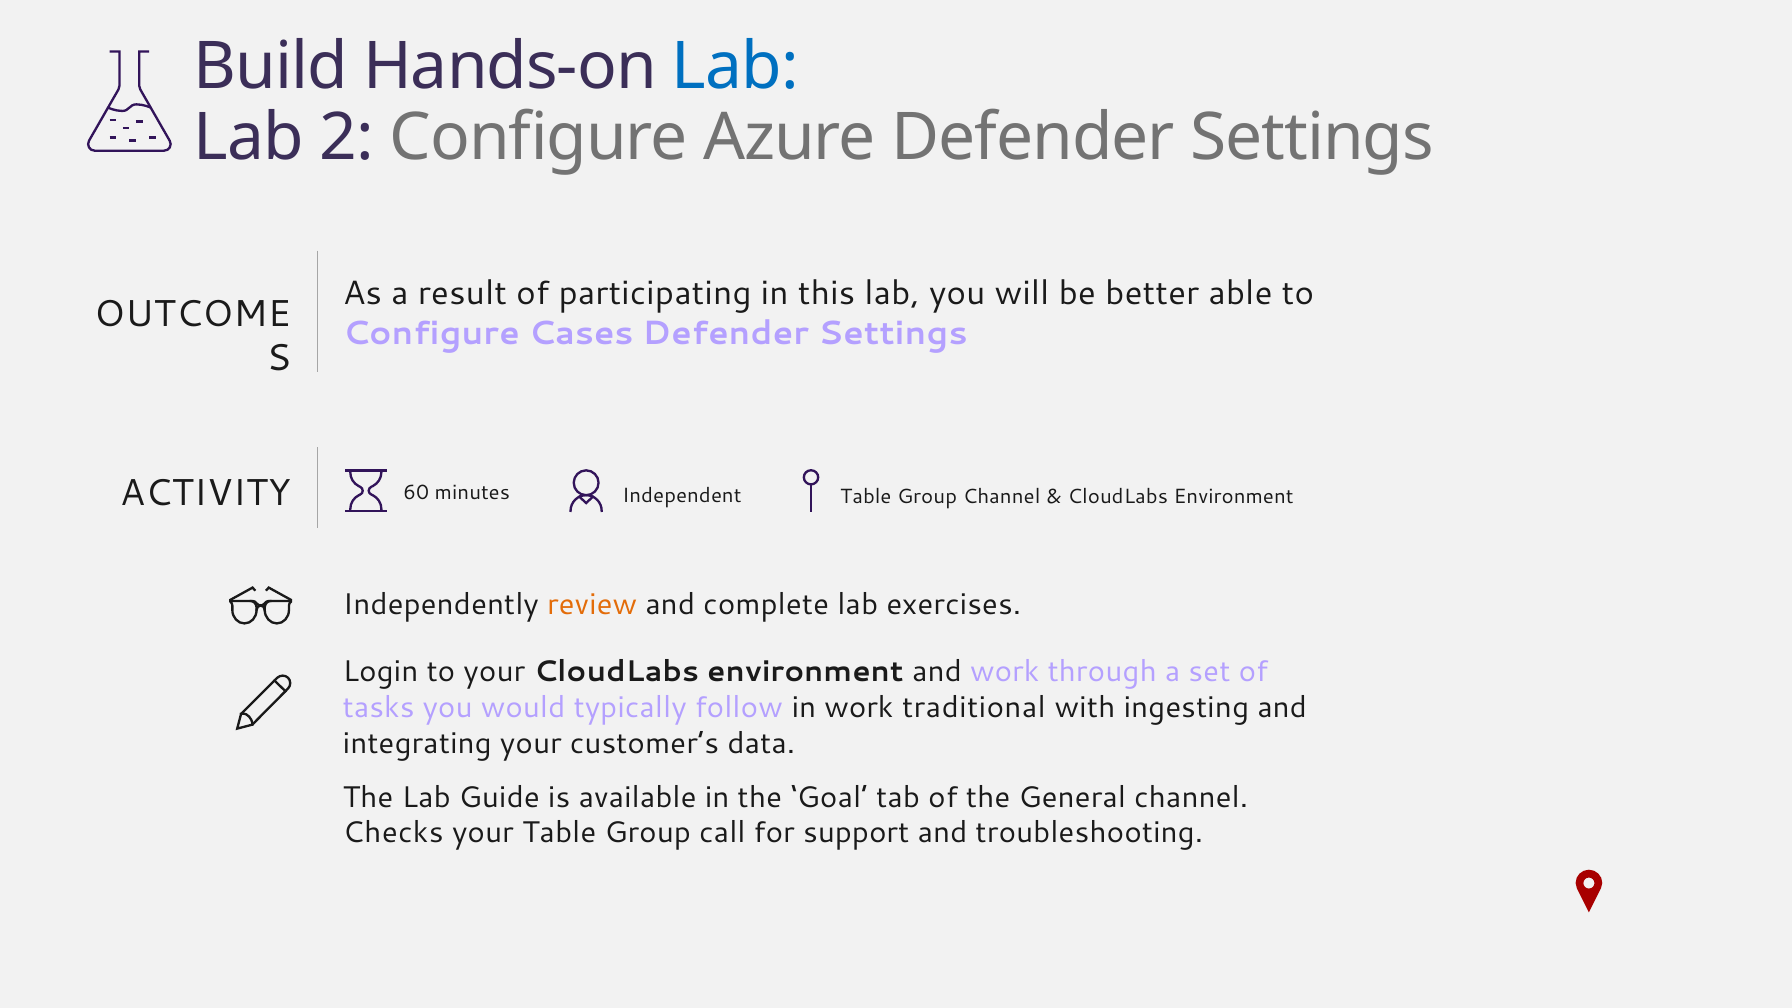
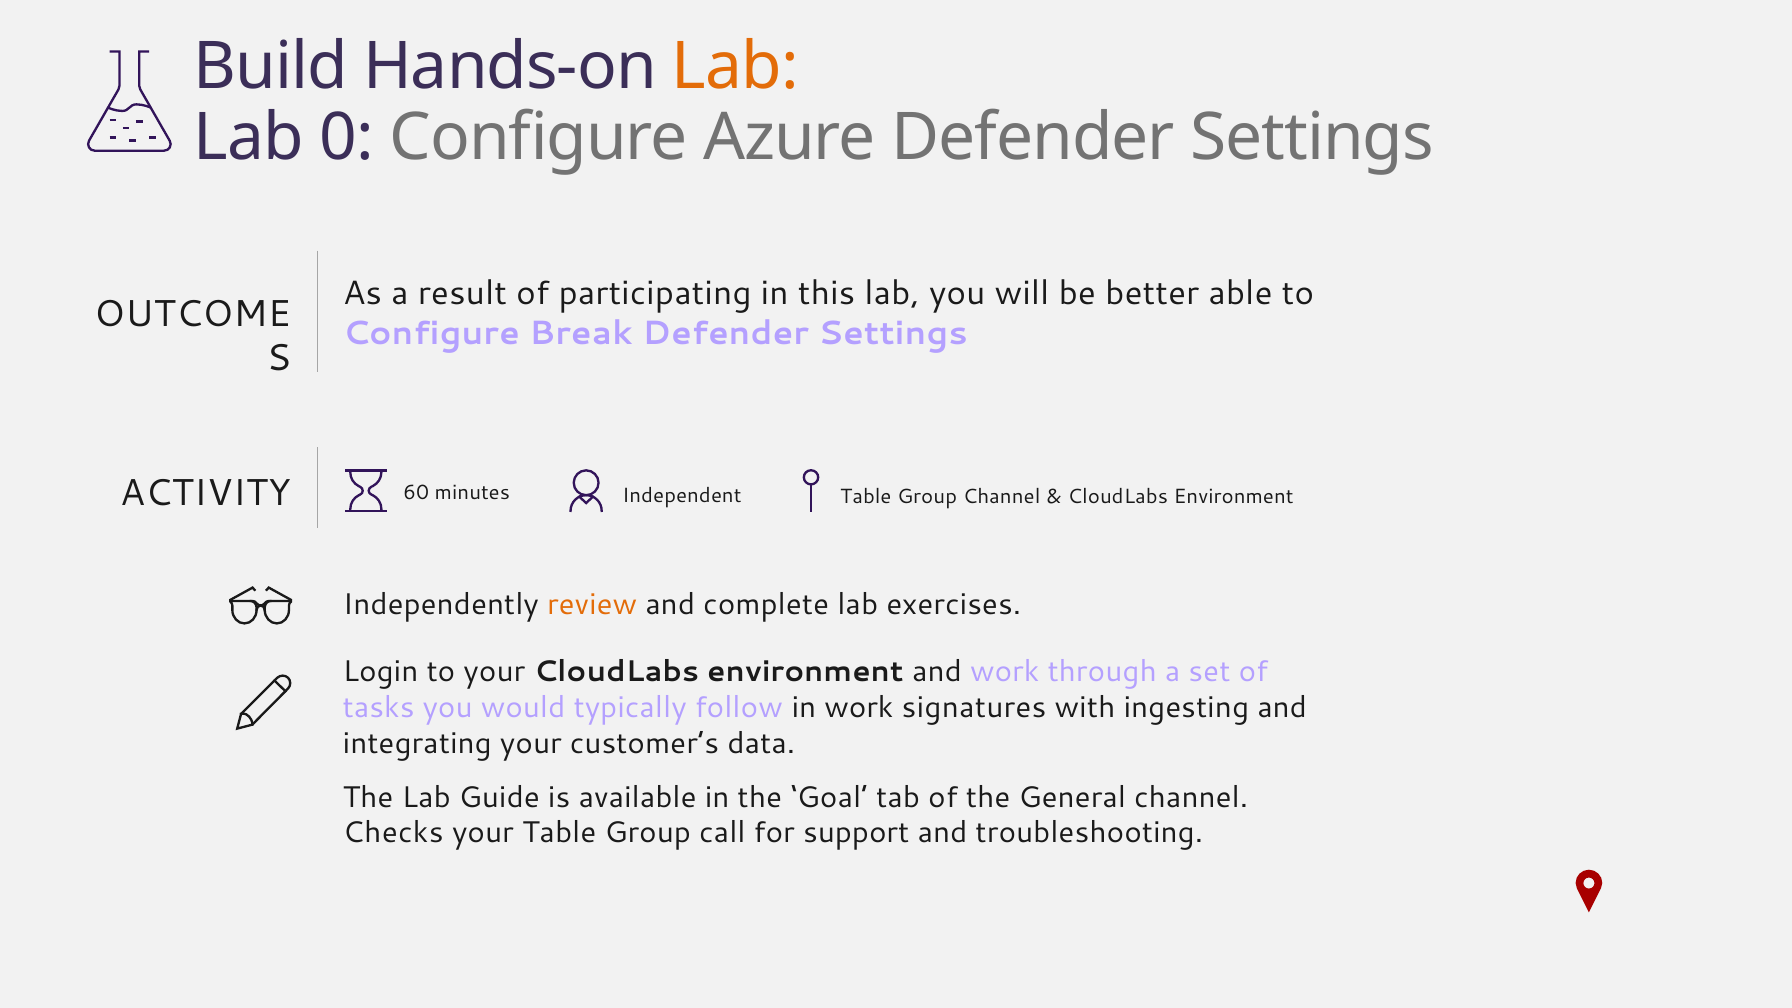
Lab at (736, 67) colour: blue -> orange
2: 2 -> 0
Cases: Cases -> Break
traditional: traditional -> signatures
